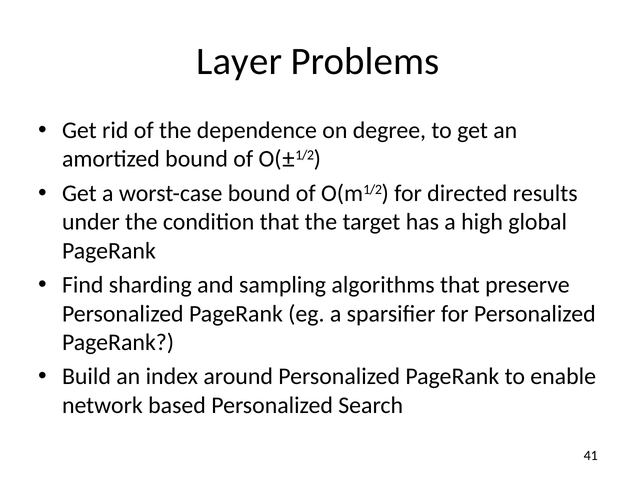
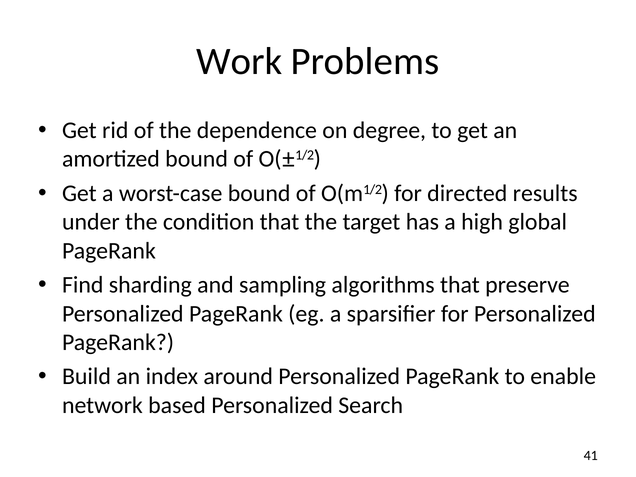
Layer: Layer -> Work
